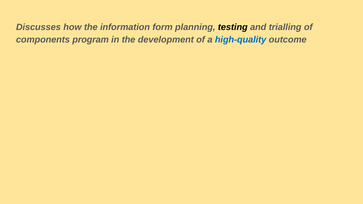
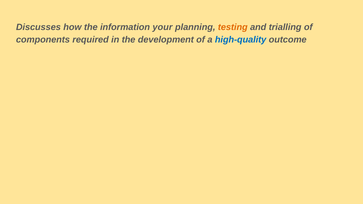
form: form -> your
testing colour: black -> orange
program: program -> required
